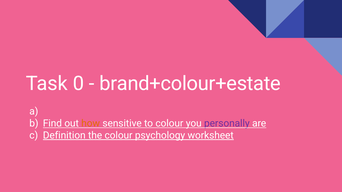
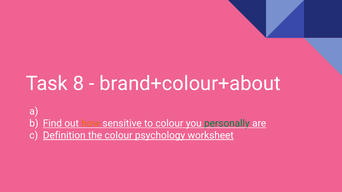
0: 0 -> 8
brand+colour+estate: brand+colour+estate -> brand+colour+about
personally colour: purple -> green
